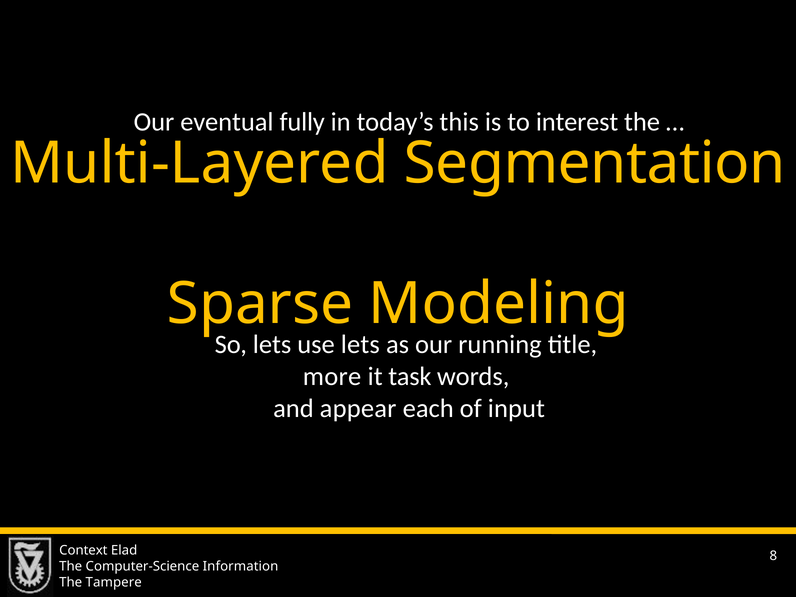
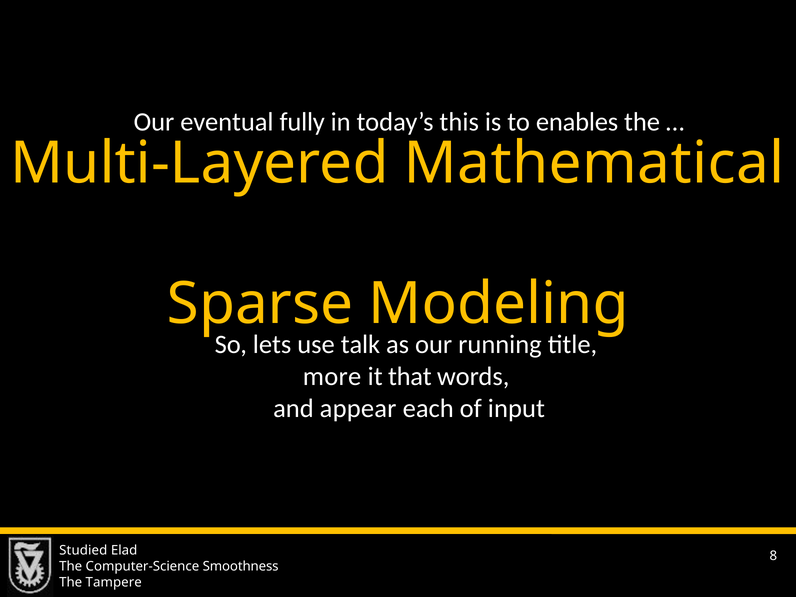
interest: interest -> enables
Segmentation: Segmentation -> Mathematical
lets at (360, 345): lets -> talk
task: task -> that
Context: Context -> Studied
Information: Information -> Smoothness
